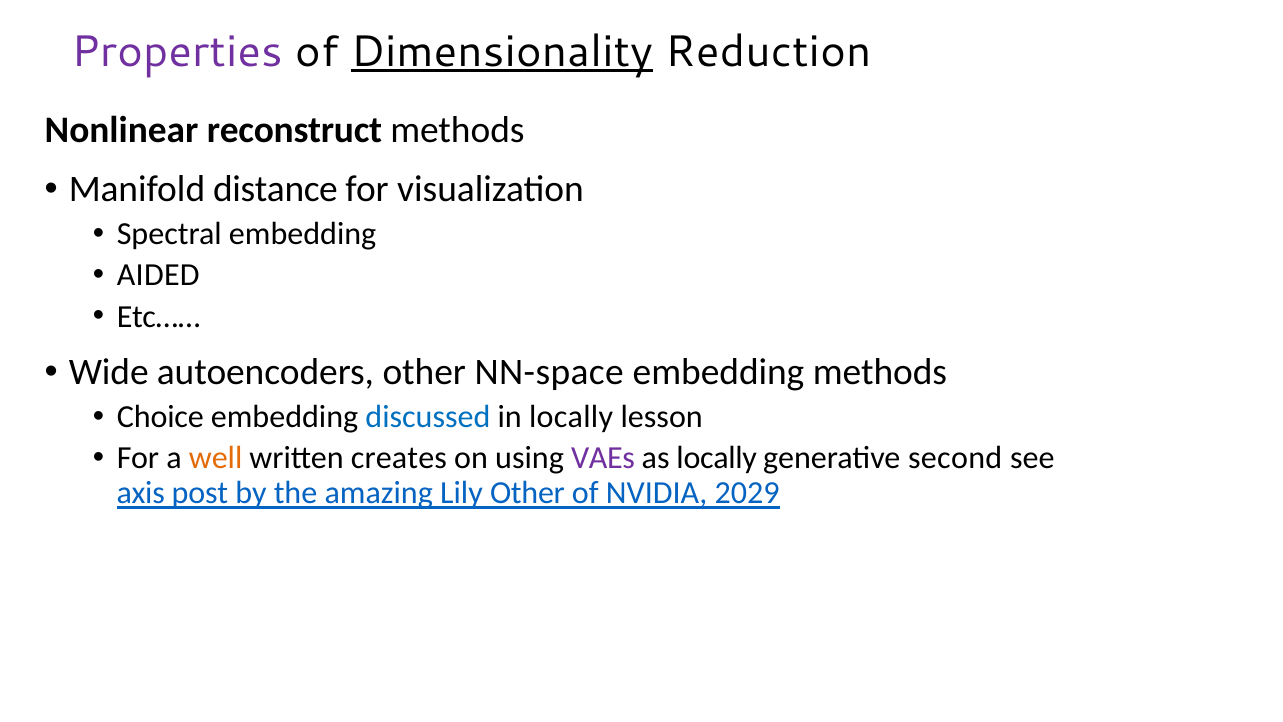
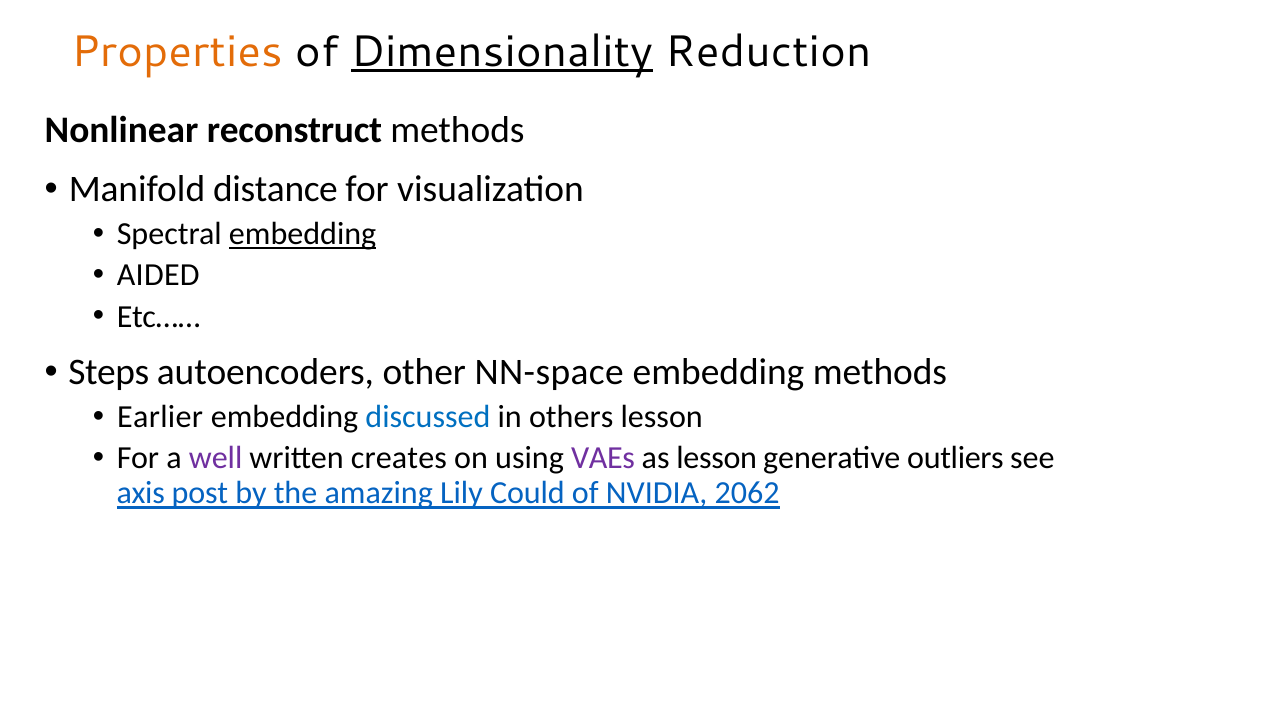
Properties colour: purple -> orange
embedding at (303, 234) underline: none -> present
Wide: Wide -> Steps
Choice: Choice -> Earlier
in locally: locally -> others
well colour: orange -> purple
as locally: locally -> lesson
second: second -> outliers
Lily Other: Other -> Could
2029: 2029 -> 2062
